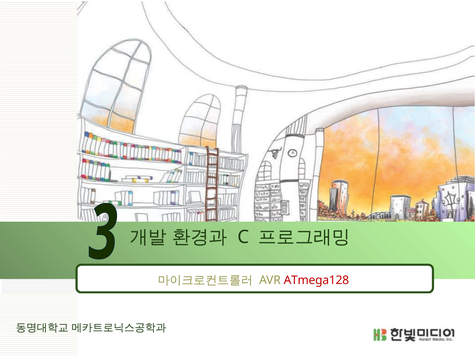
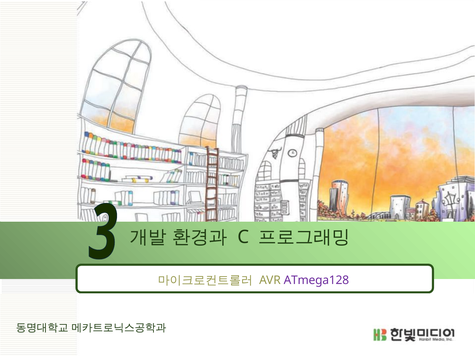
ATmega128 colour: red -> purple
